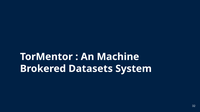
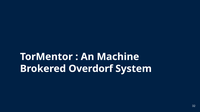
Datasets: Datasets -> Overdorf
